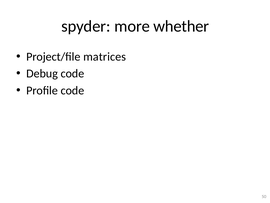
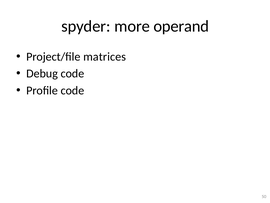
whether: whether -> operand
